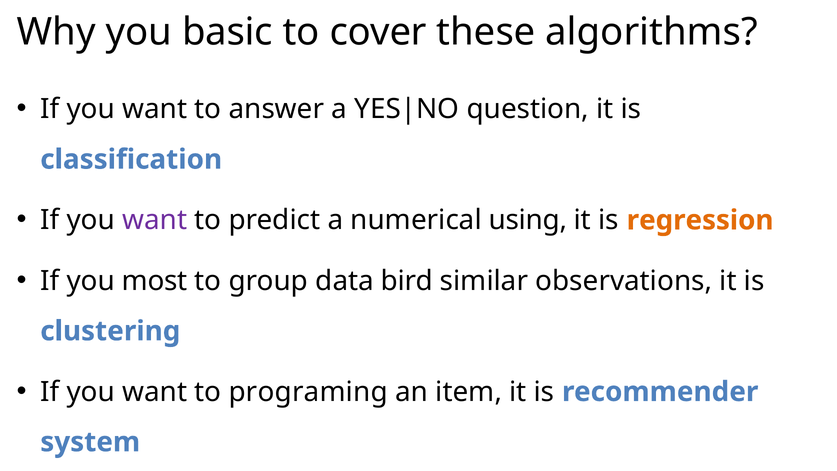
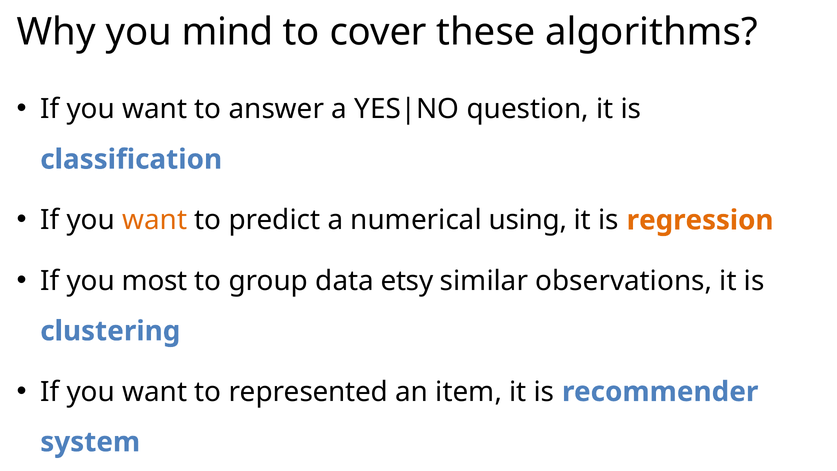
basic: basic -> mind
want at (155, 220) colour: purple -> orange
bird: bird -> etsy
programing: programing -> represented
